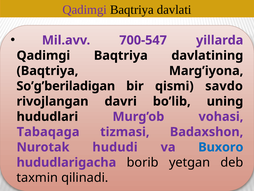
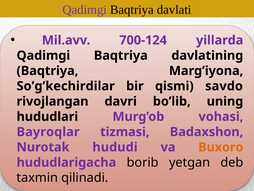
700-547: 700-547 -> 700-124
So’g’beriladigan: So’g’beriladigan -> So’g’kechirdilar
Tabaqaga: Tabaqaga -> Bayroqlar
Buxoro colour: blue -> orange
